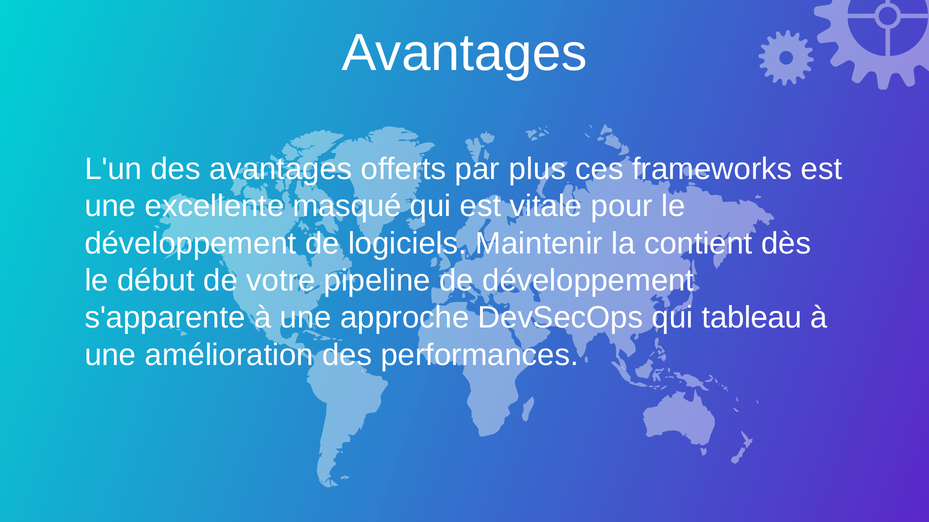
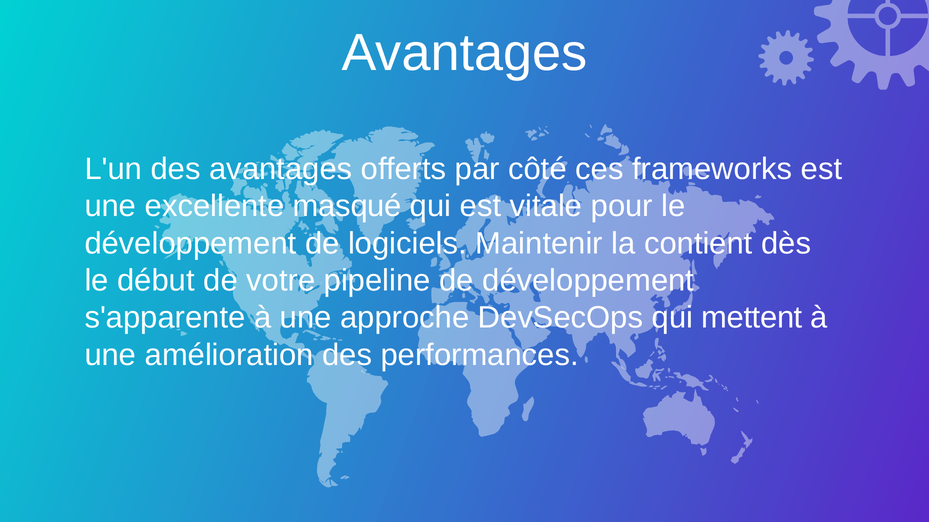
plus: plus -> côté
tableau: tableau -> mettent
